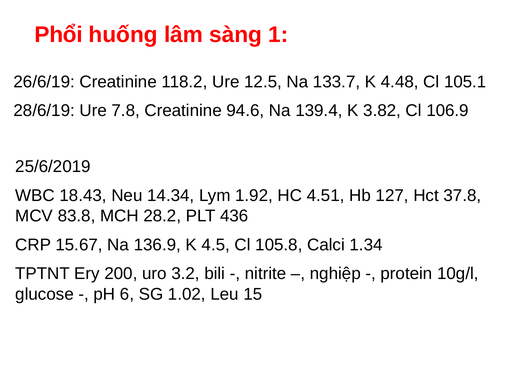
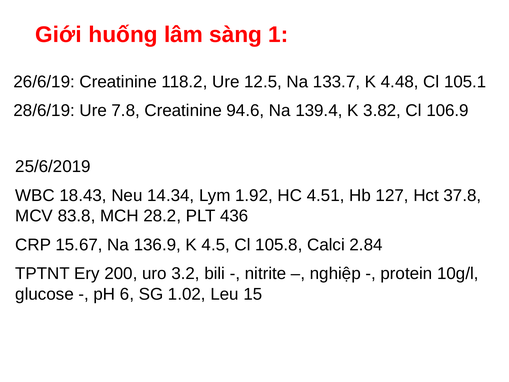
Phổi: Phổi -> Giới
1.34: 1.34 -> 2.84
